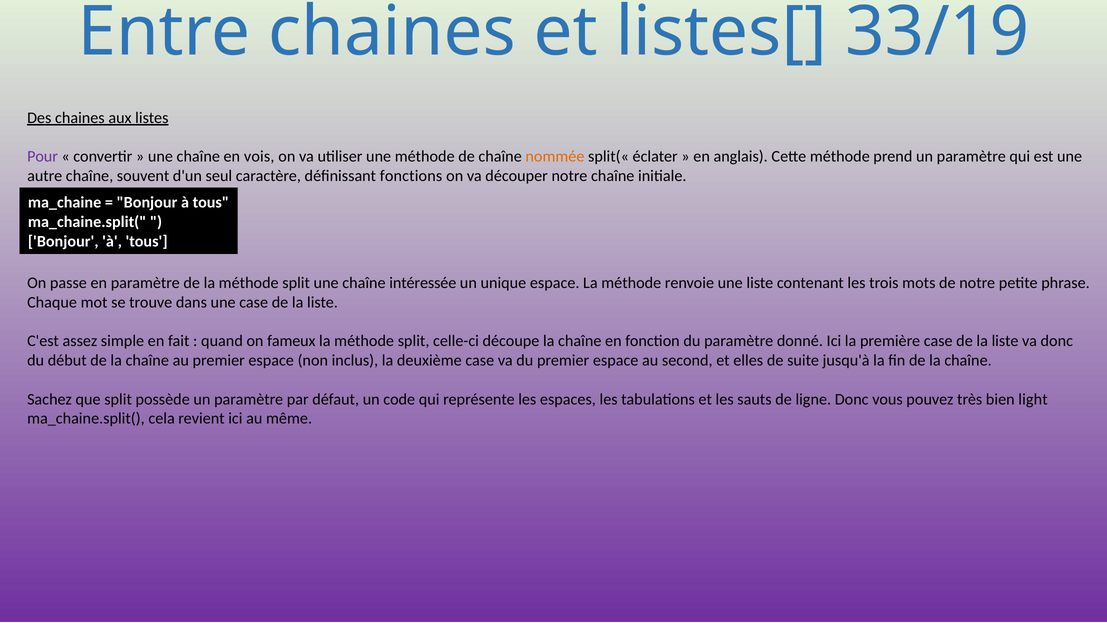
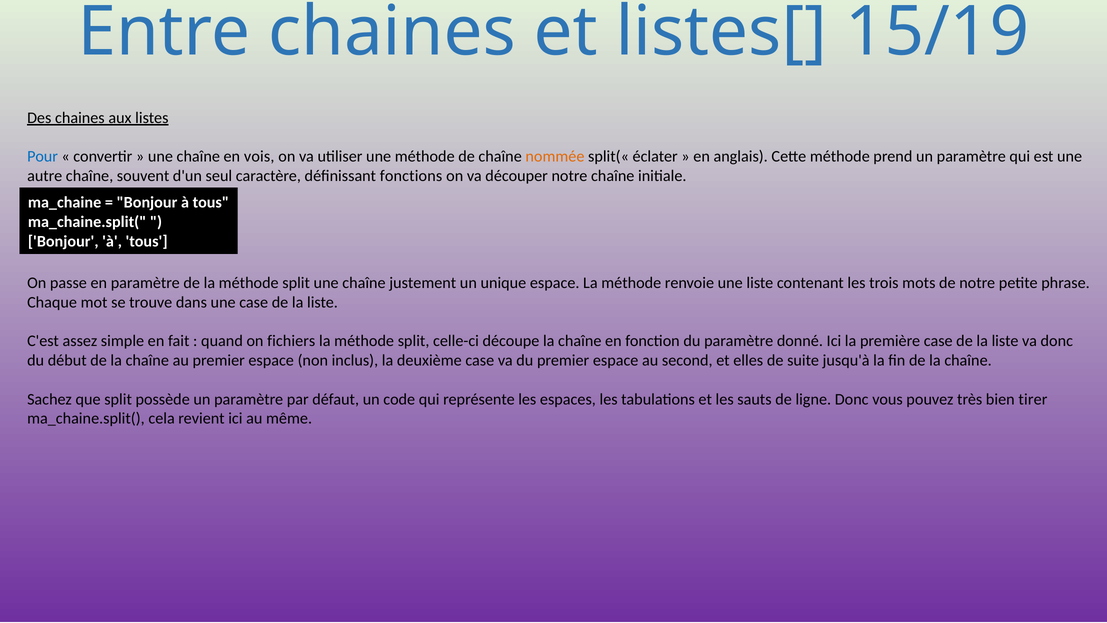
33/19: 33/19 -> 15/19
Pour colour: purple -> blue
intéressée: intéressée -> justement
fameux: fameux -> fichiers
light: light -> tirer
